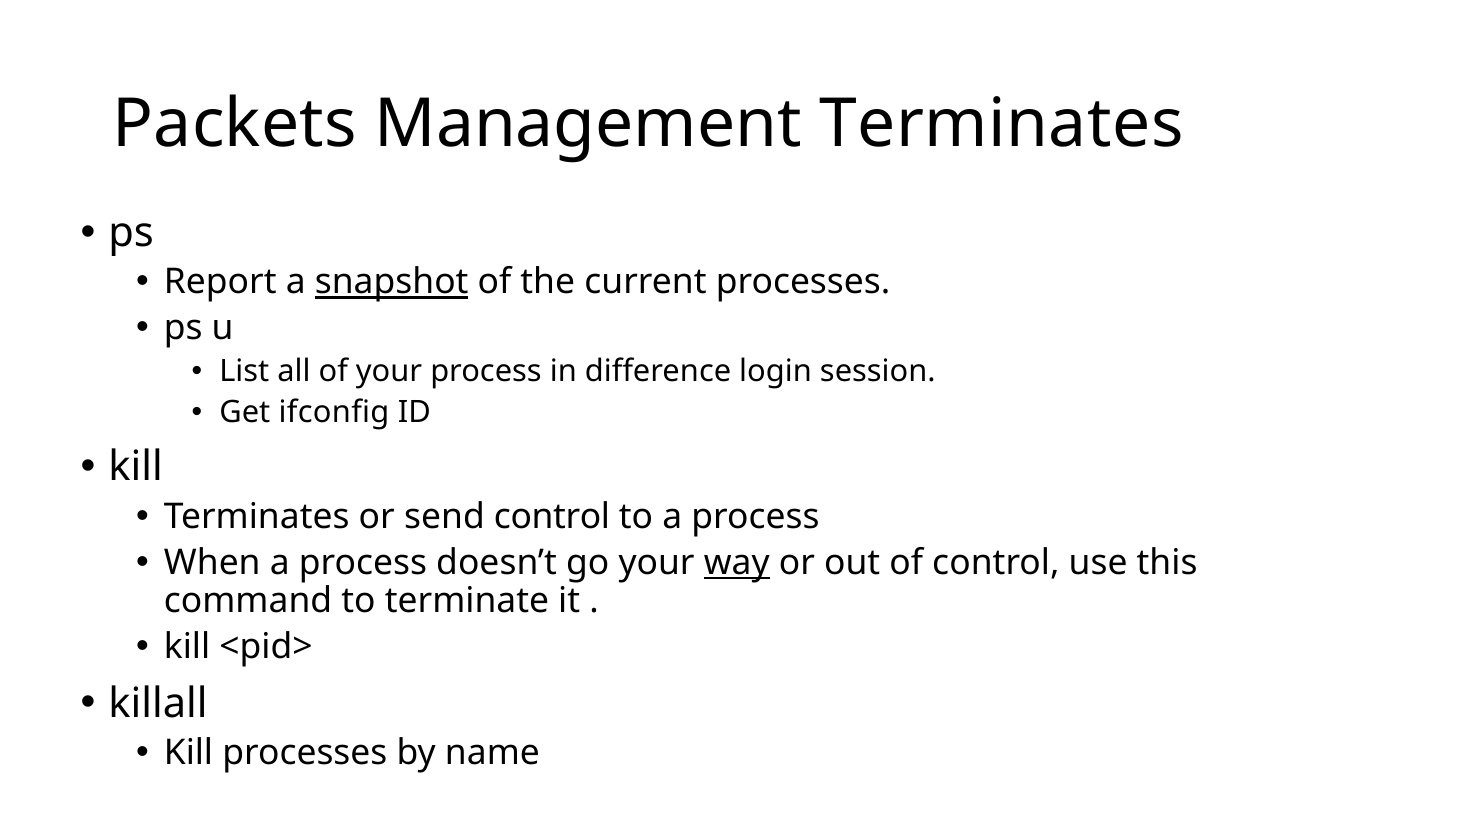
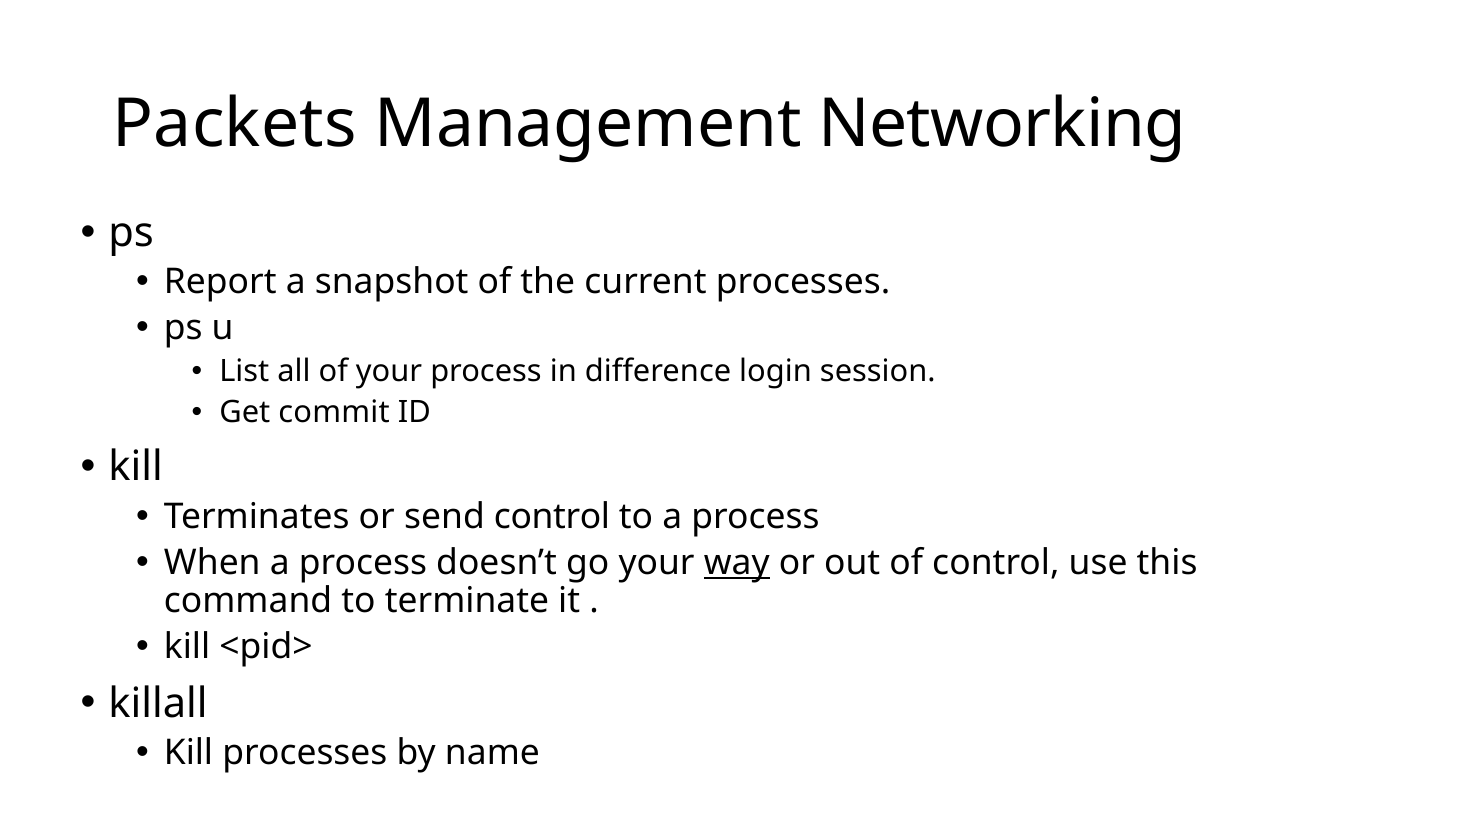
Management Terminates: Terminates -> Networking
snapshot underline: present -> none
ifconfig: ifconfig -> commit
